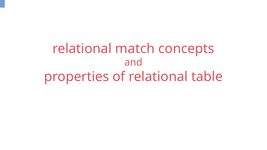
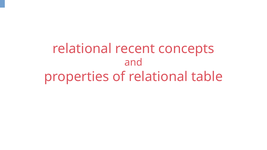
match: match -> recent
